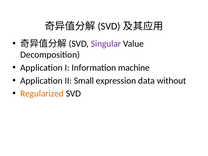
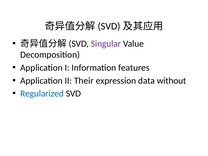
machine: machine -> features
Small: Small -> Their
Regularized colour: orange -> blue
